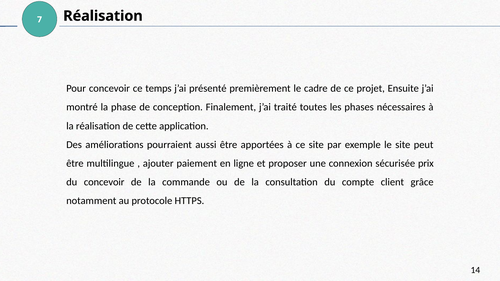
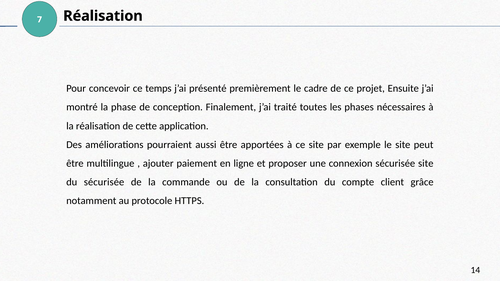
sécurisée prix: prix -> site
du concevoir: concevoir -> sécurisée
